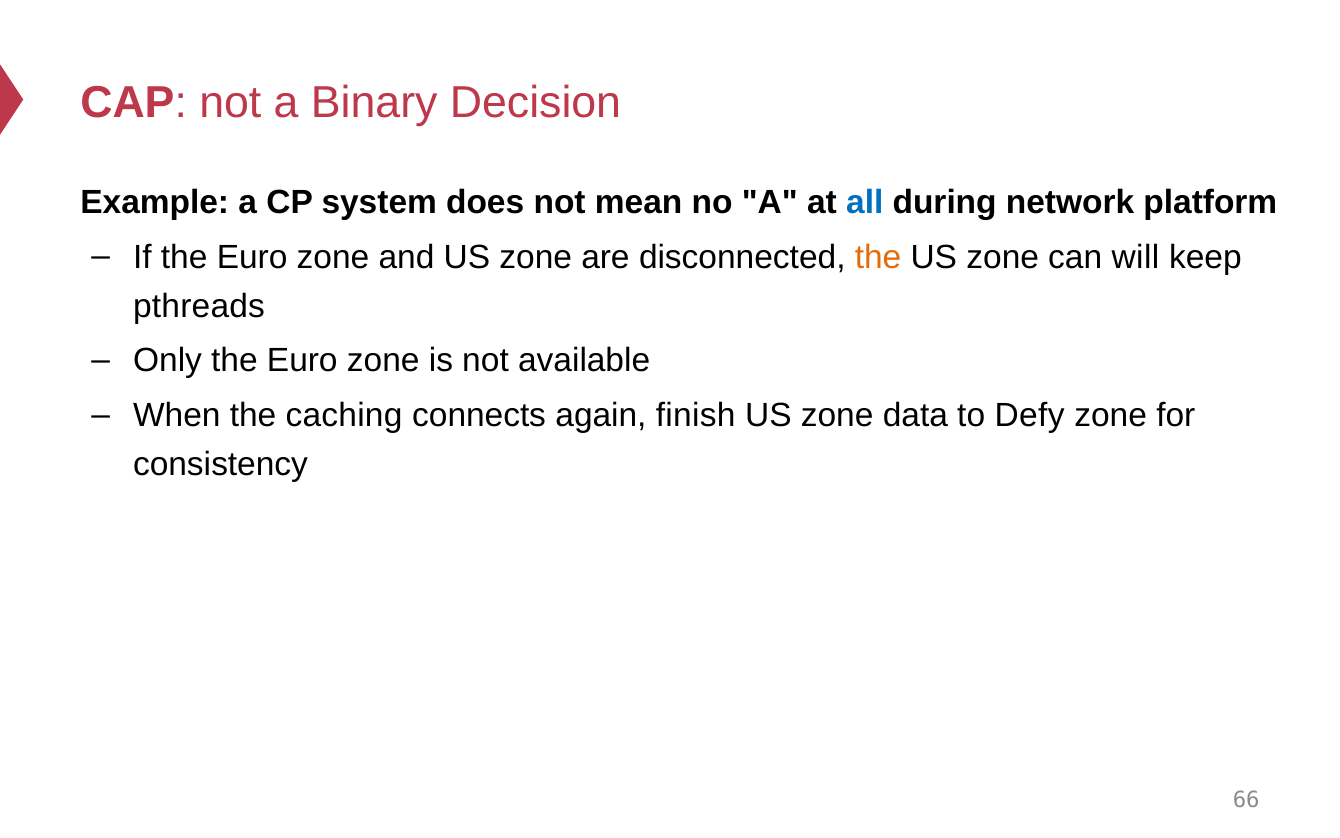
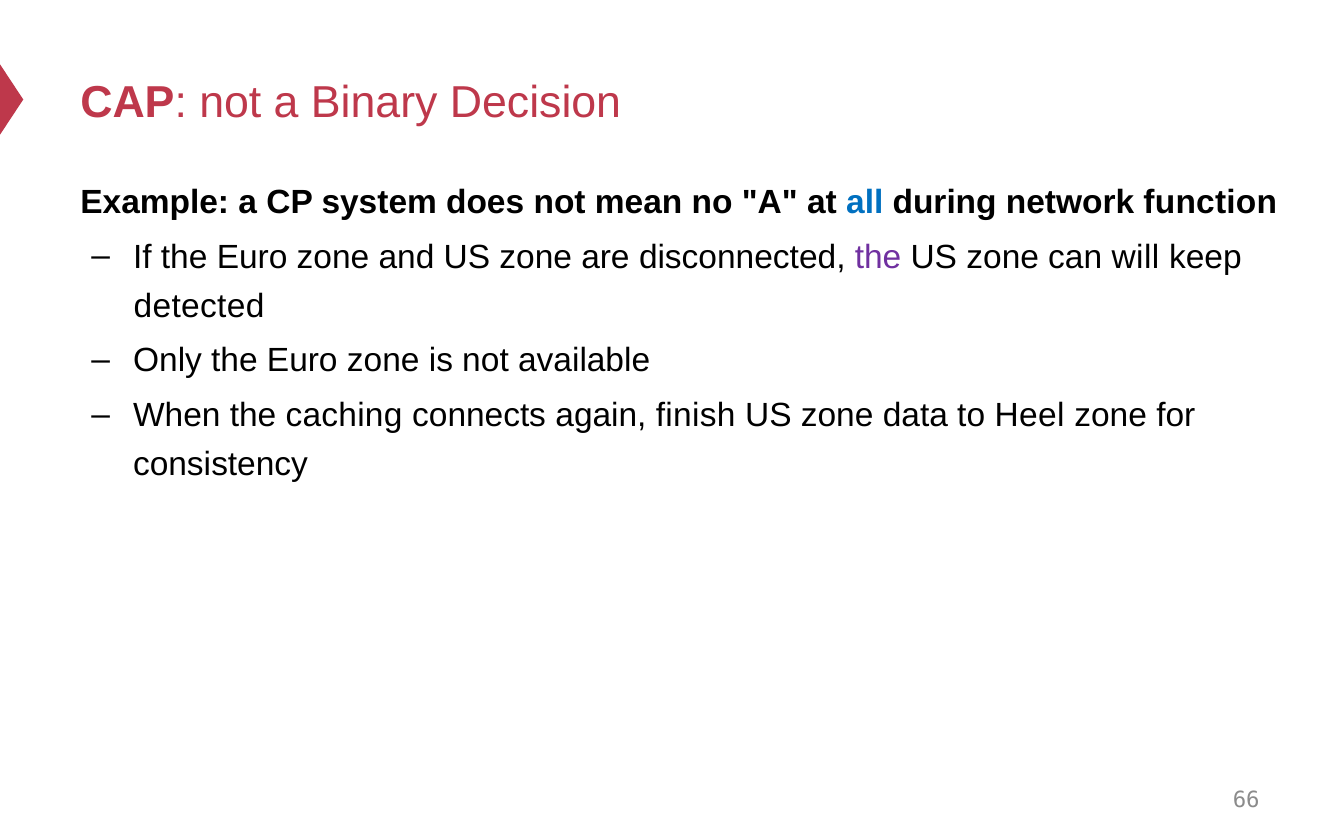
platform: platform -> function
the at (878, 258) colour: orange -> purple
pthreads: pthreads -> detected
Defy: Defy -> Heel
